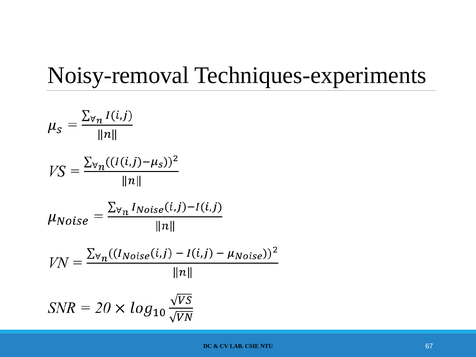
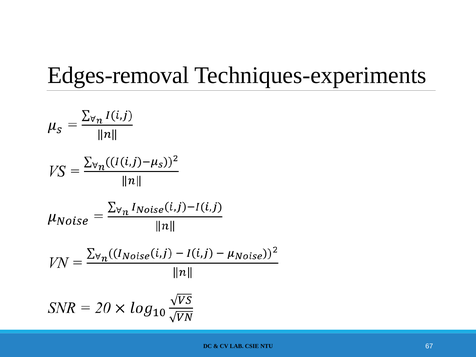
Noisy-removal: Noisy-removal -> Edges-removal
